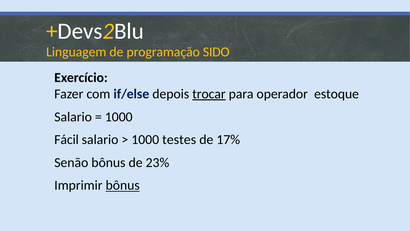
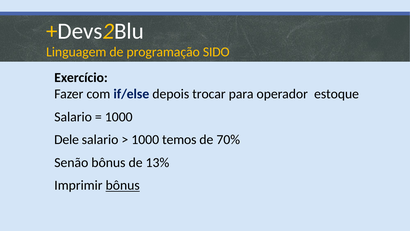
trocar underline: present -> none
Fácil: Fácil -> Dele
testes: testes -> temos
17%: 17% -> 70%
23%: 23% -> 13%
